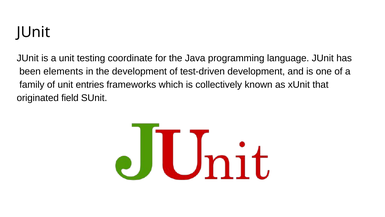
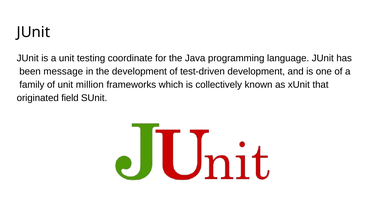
elements: elements -> message
entries: entries -> million
